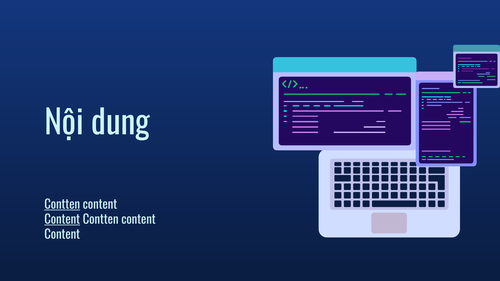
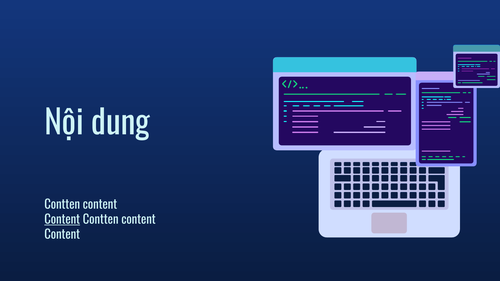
Contten at (62, 205) underline: present -> none
